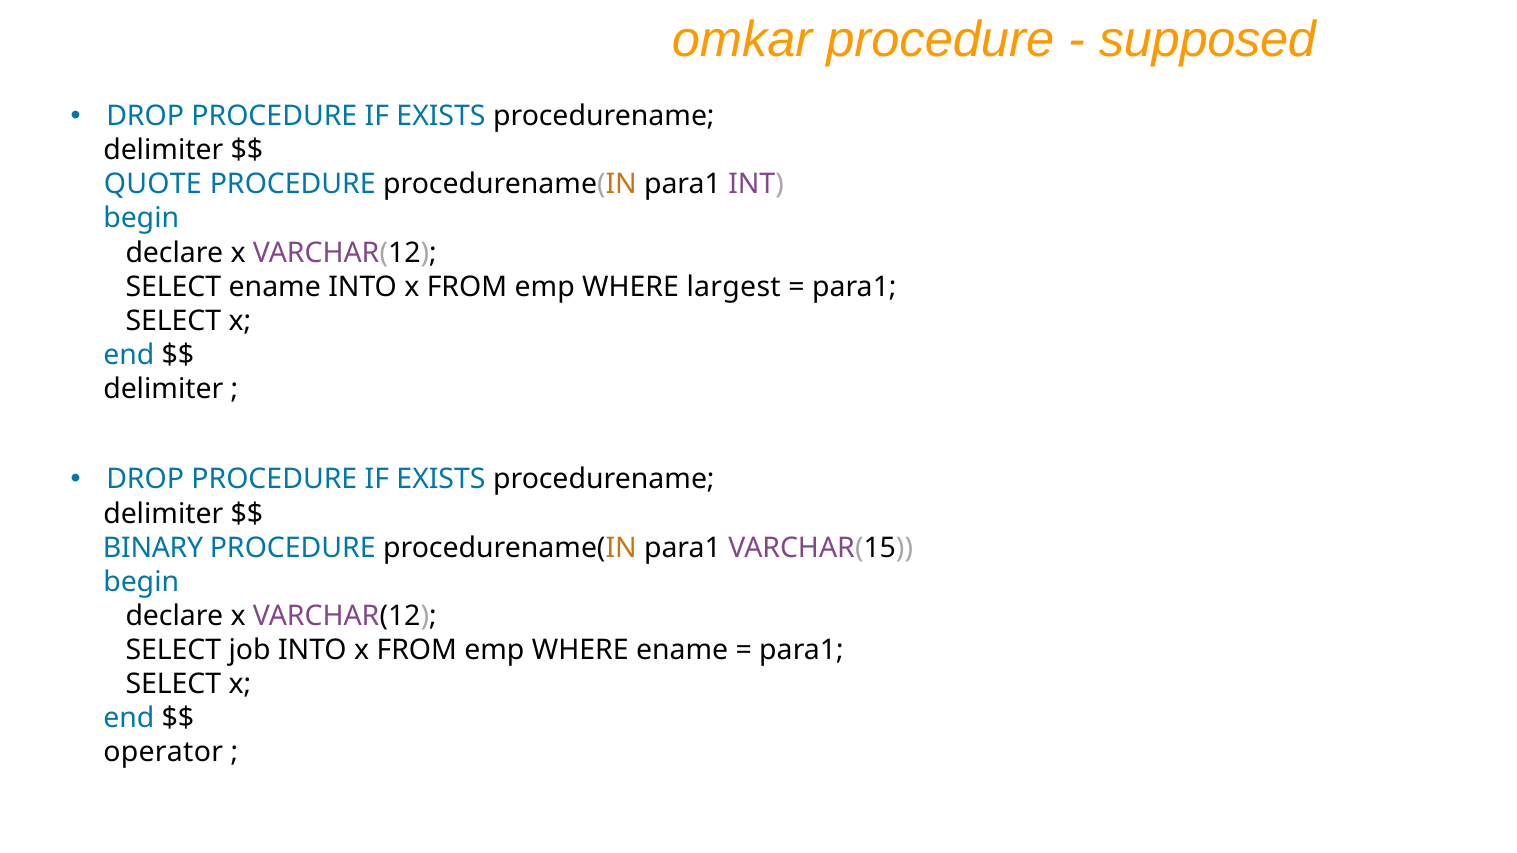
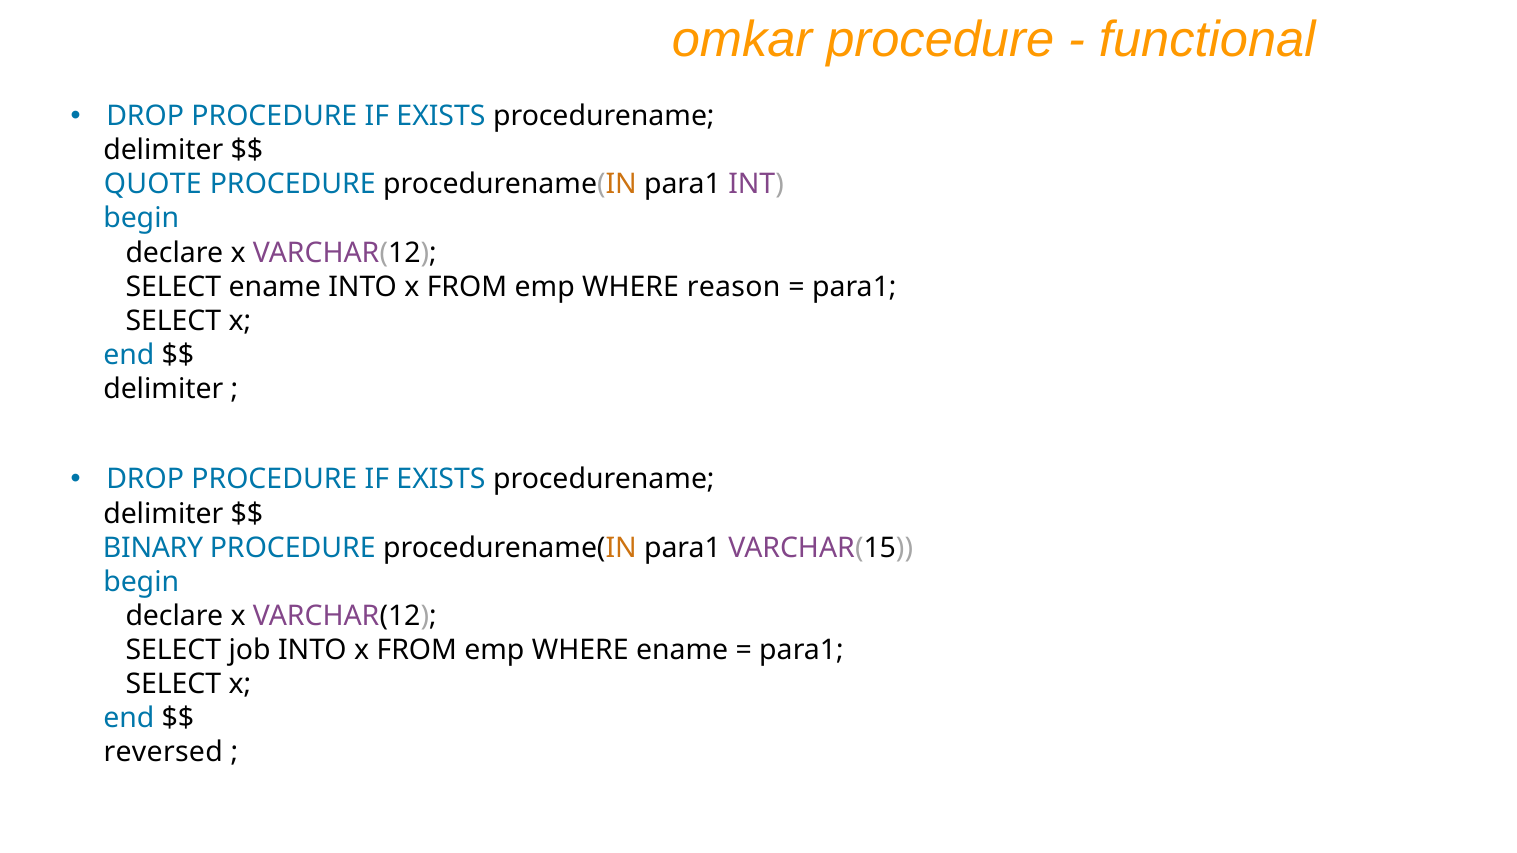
supposed: supposed -> functional
largest: largest -> reason
operator: operator -> reversed
